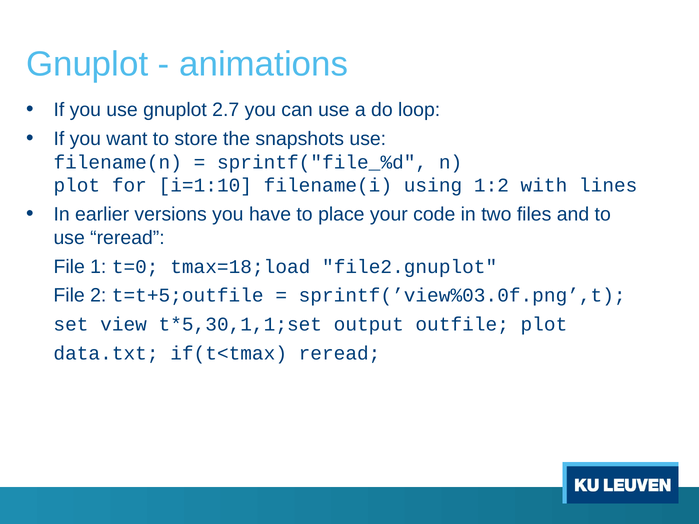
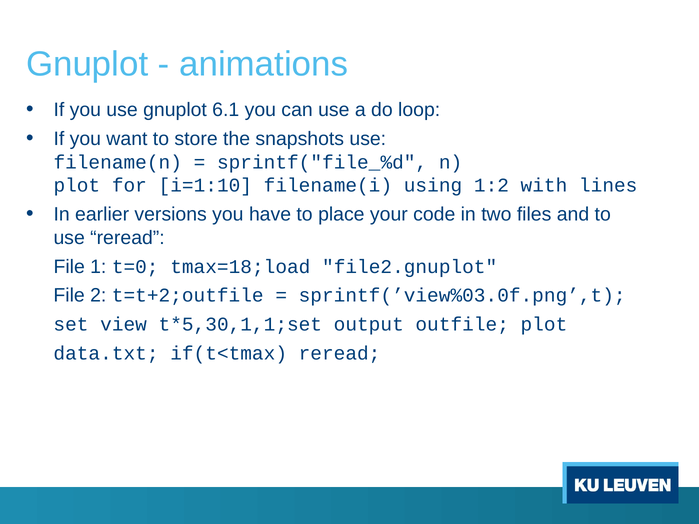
2.7: 2.7 -> 6.1
t=t+5;outfile: t=t+5;outfile -> t=t+2;outfile
